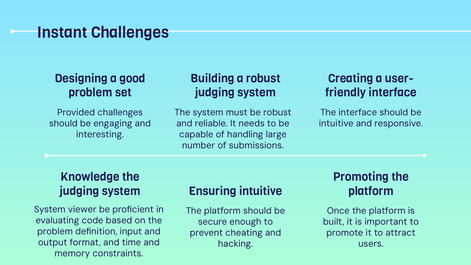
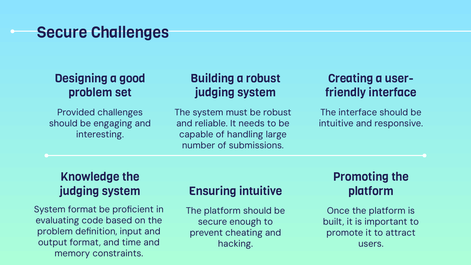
Instant at (62, 33): Instant -> Secure
System viewer: viewer -> format
